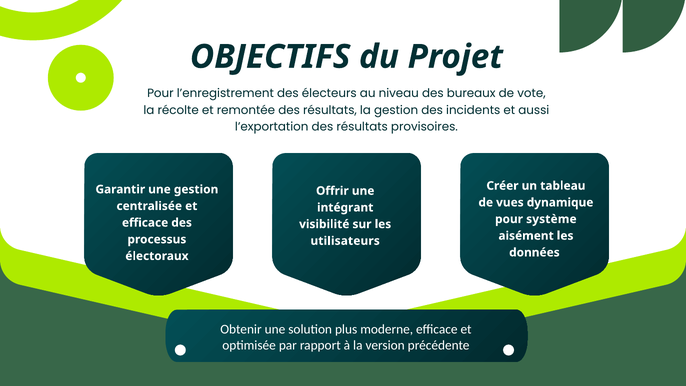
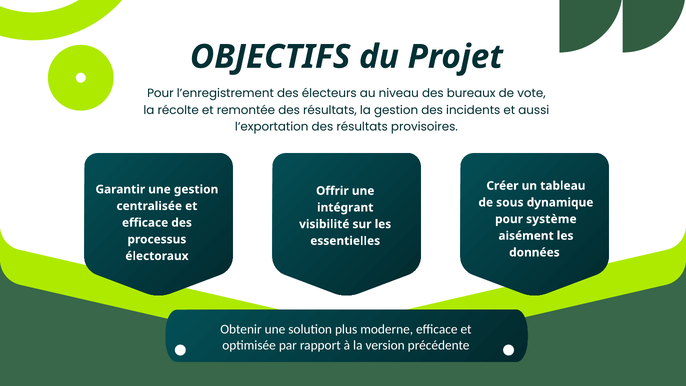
vues: vues -> sous
utilisateurs: utilisateurs -> essentielles
